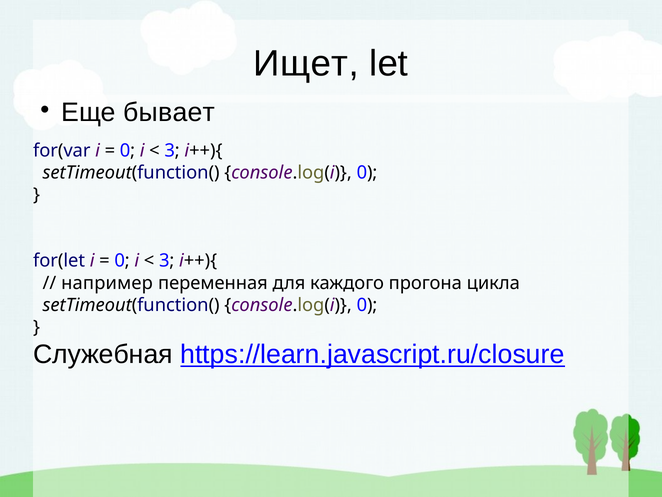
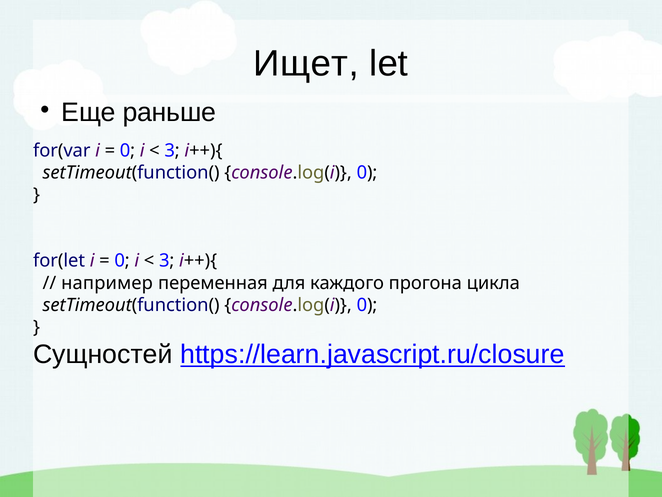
бывает: бывает -> раньше
Служебная: Служебная -> Сущностей
